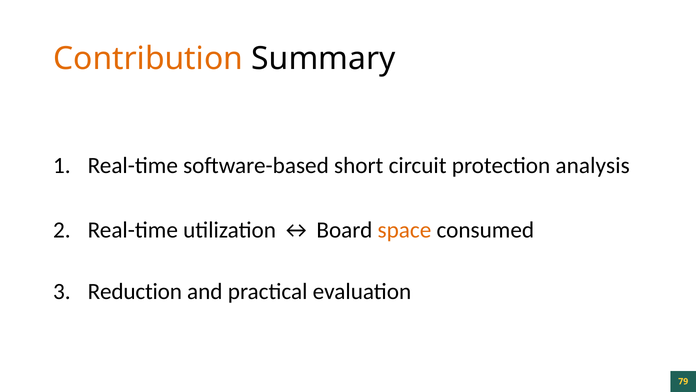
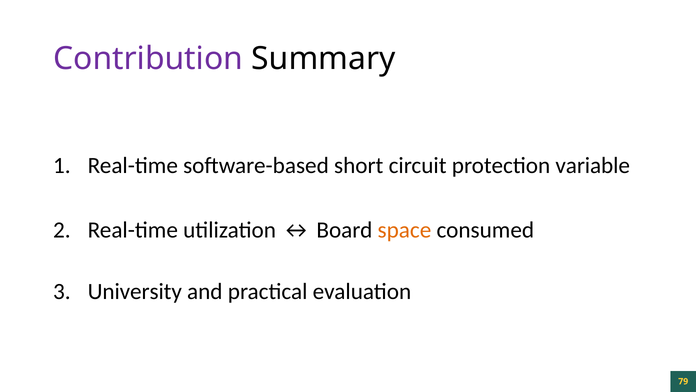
Contribution colour: orange -> purple
analysis: analysis -> variable
Reduction: Reduction -> University
